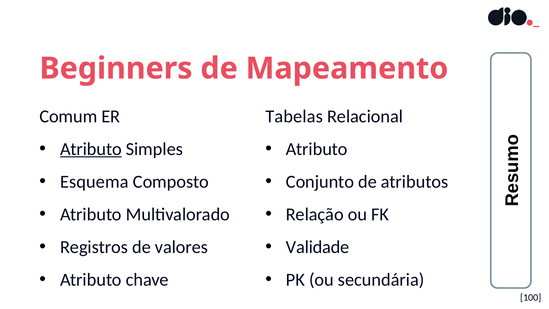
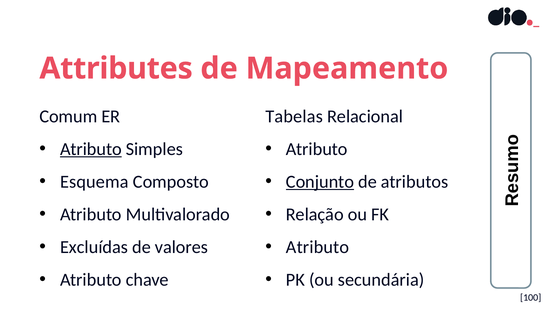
Beginners: Beginners -> Attributes
Conjunto underline: none -> present
Registros: Registros -> Excluídas
Validade at (318, 247): Validade -> Atributo
